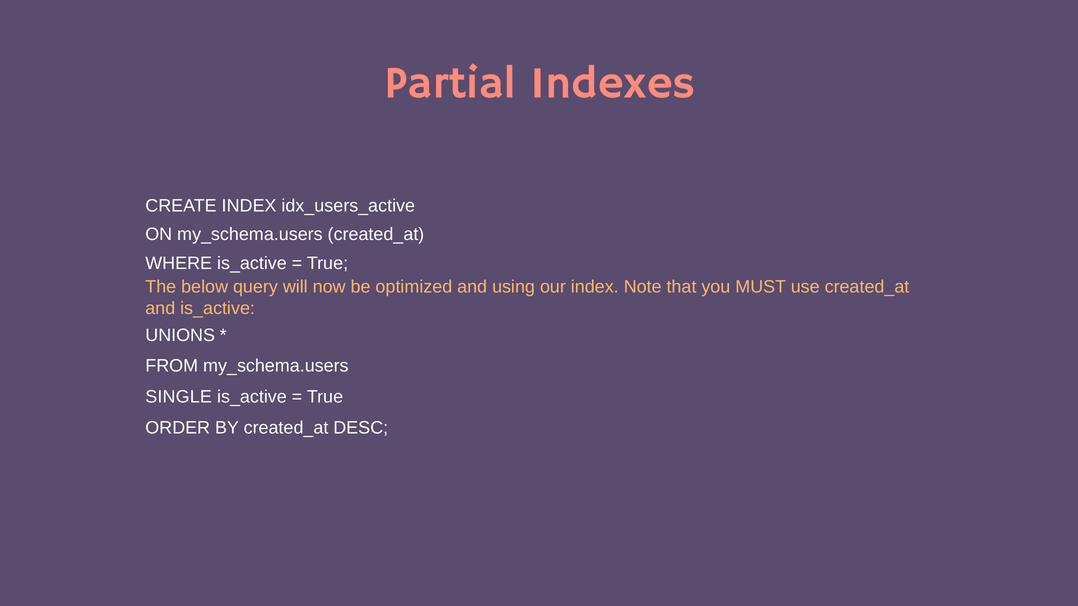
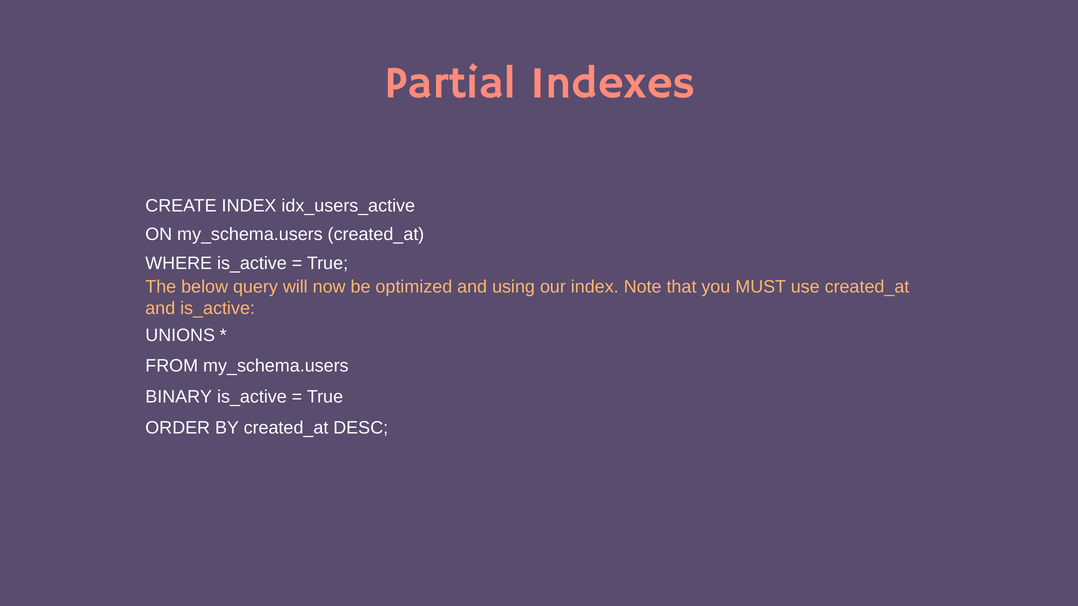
SINGLE: SINGLE -> BINARY
